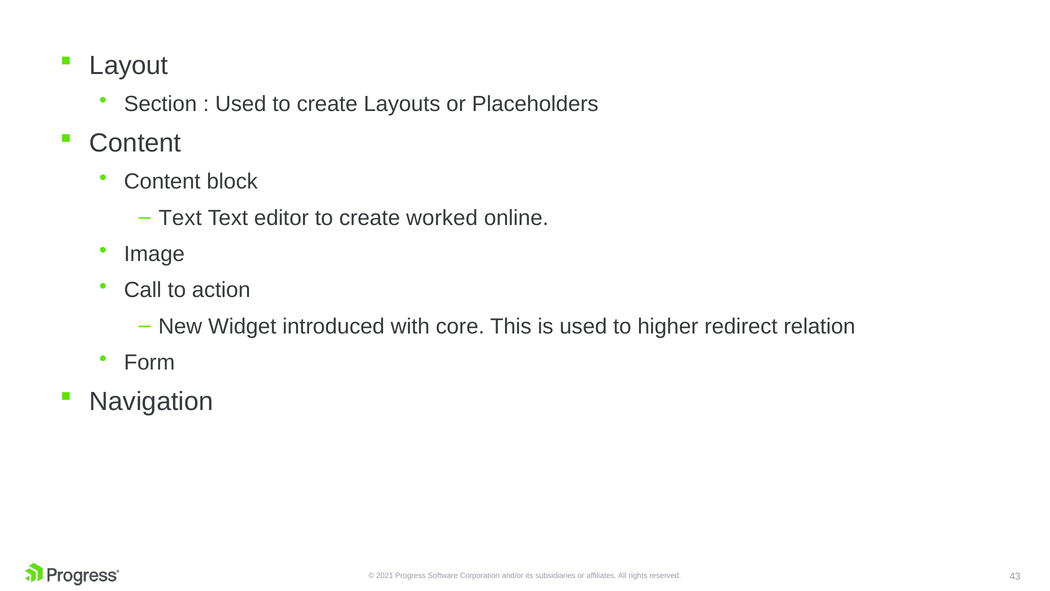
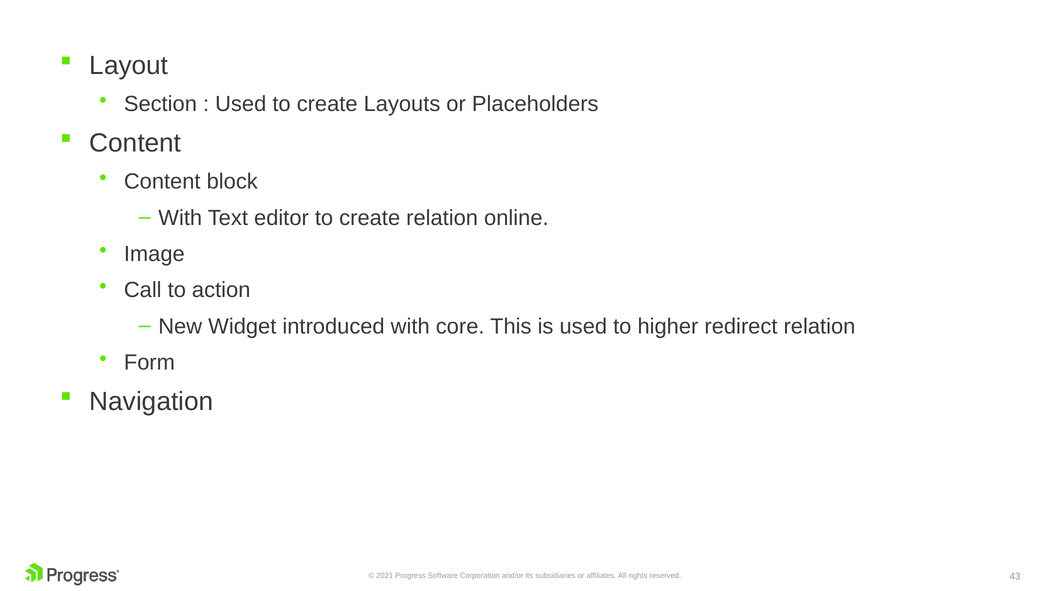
Text at (180, 218): Text -> With
create worked: worked -> relation
